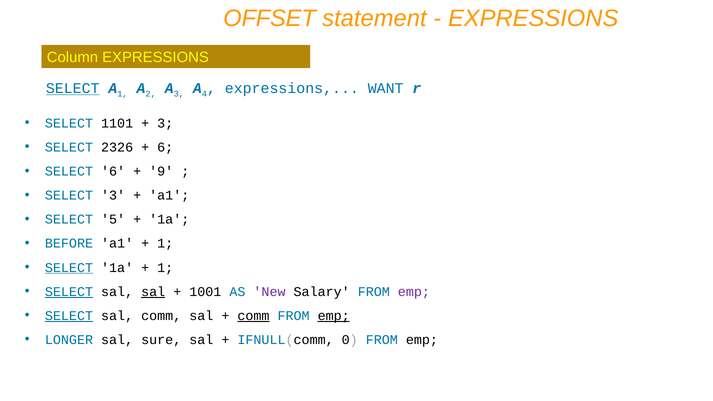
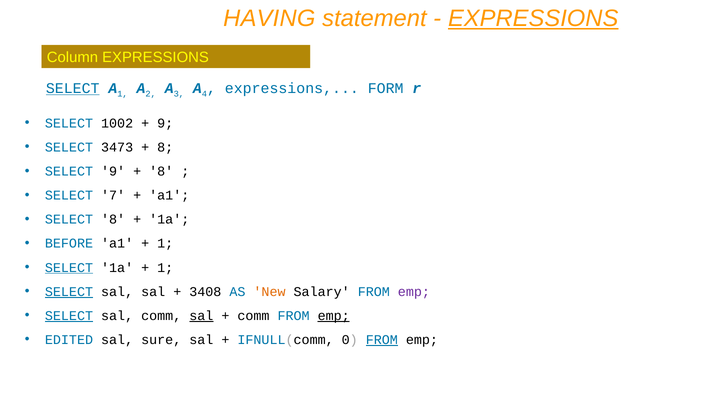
OFFSET: OFFSET -> HAVING
EXPRESSIONS at (533, 19) underline: none -> present
WANT: WANT -> FORM
1101: 1101 -> 1002
3 at (165, 123): 3 -> 9
2326: 2326 -> 3473
6 at (165, 147): 6 -> 8
SELECT 6: 6 -> 9
9 at (161, 171): 9 -> 8
SELECT 3: 3 -> 7
SELECT 5: 5 -> 8
sal at (153, 292) underline: present -> none
1001: 1001 -> 3408
New colour: purple -> orange
sal at (201, 316) underline: none -> present
comm at (253, 316) underline: present -> none
LONGER: LONGER -> EDITED
FROM at (382, 340) underline: none -> present
